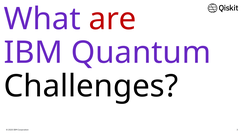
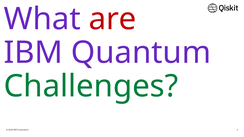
Challenges colour: black -> green
